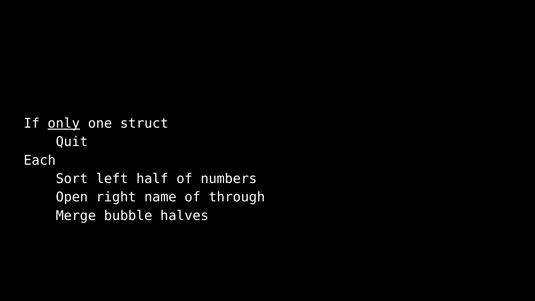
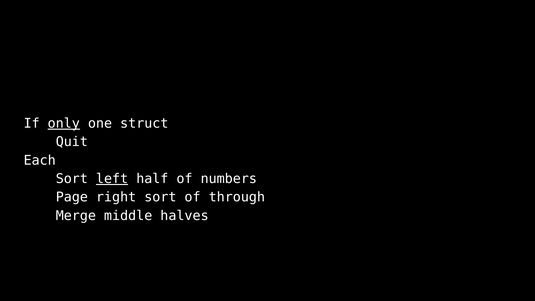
left underline: none -> present
Open: Open -> Page
right name: name -> sort
bubble: bubble -> middle
